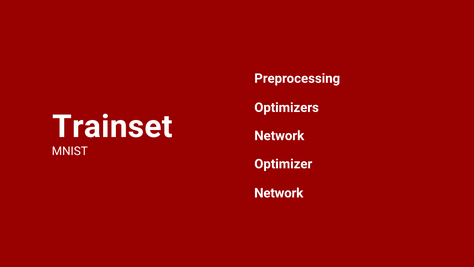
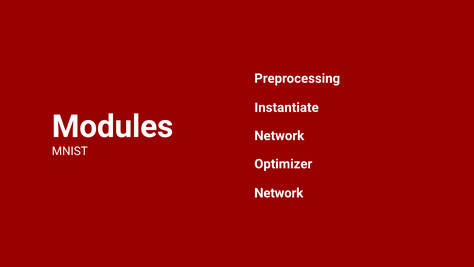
Optimizers: Optimizers -> Instantiate
Trainset: Trainset -> Modules
